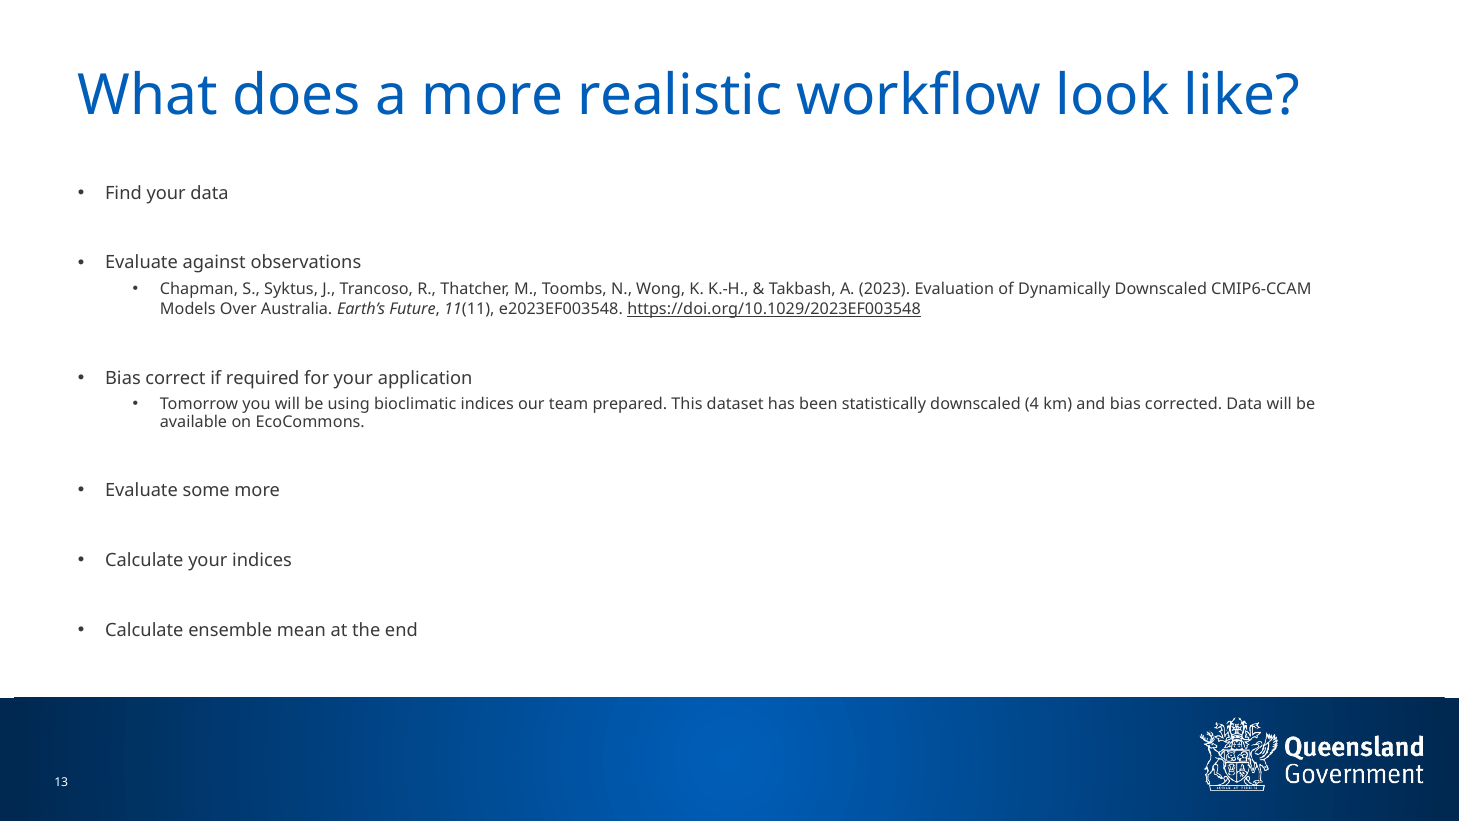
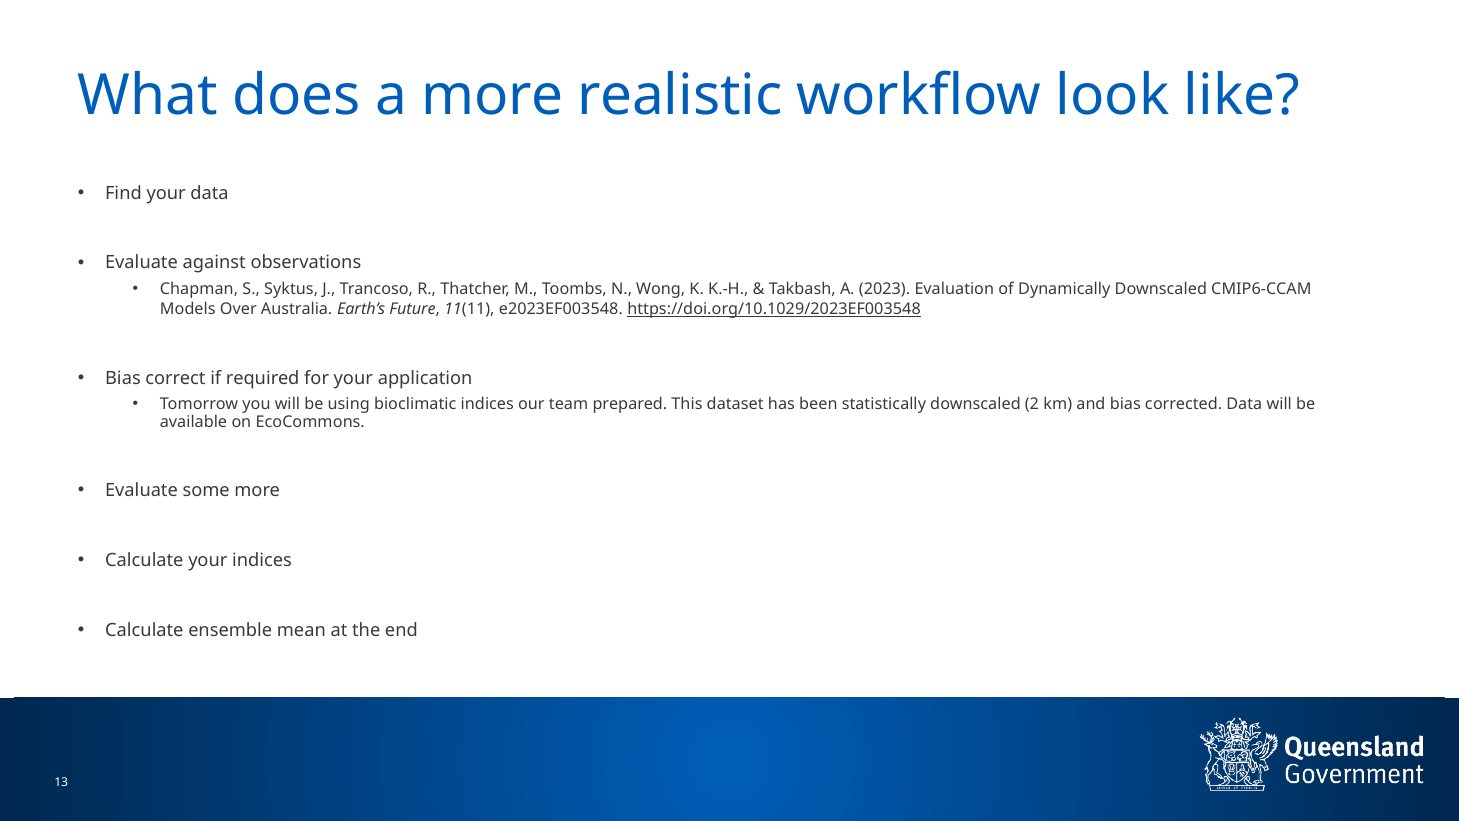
4: 4 -> 2
